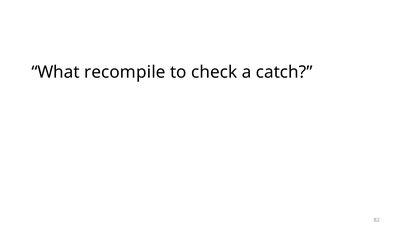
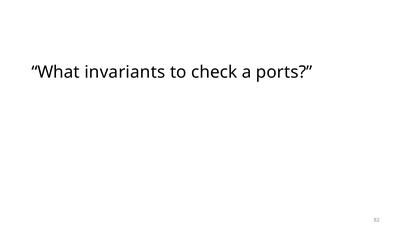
recompile: recompile -> invariants
catch: catch -> ports
